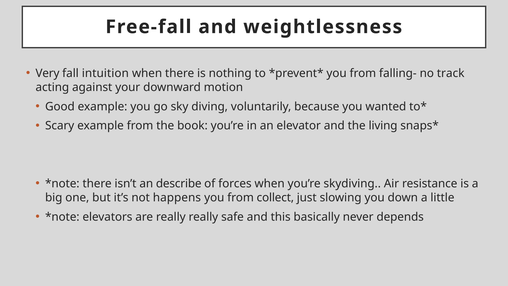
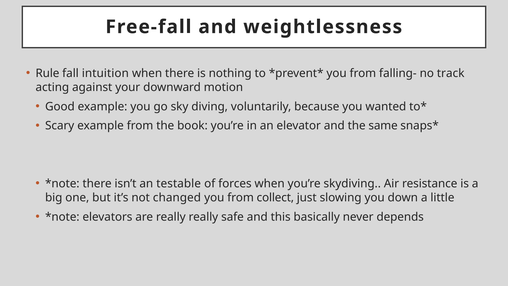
Very: Very -> Rule
living: living -> same
describe: describe -> testable
happens: happens -> changed
